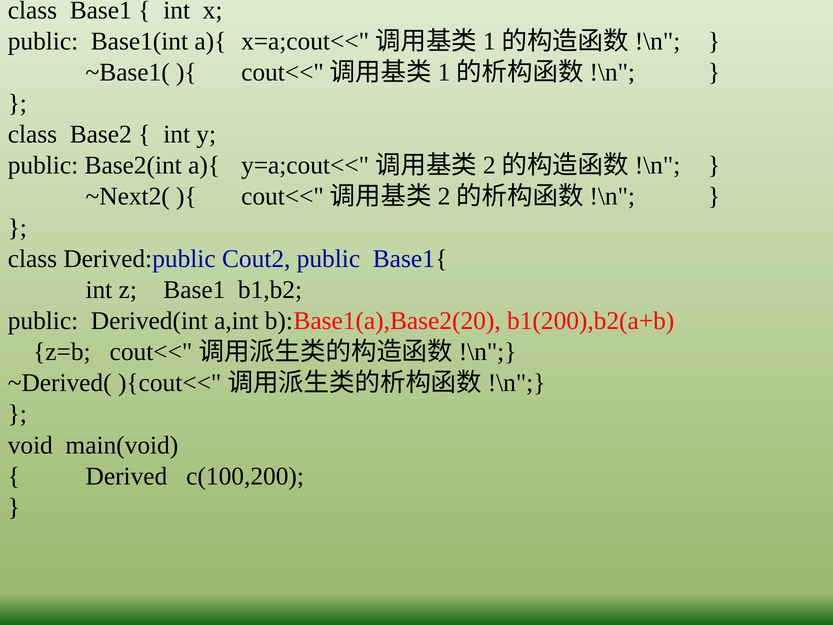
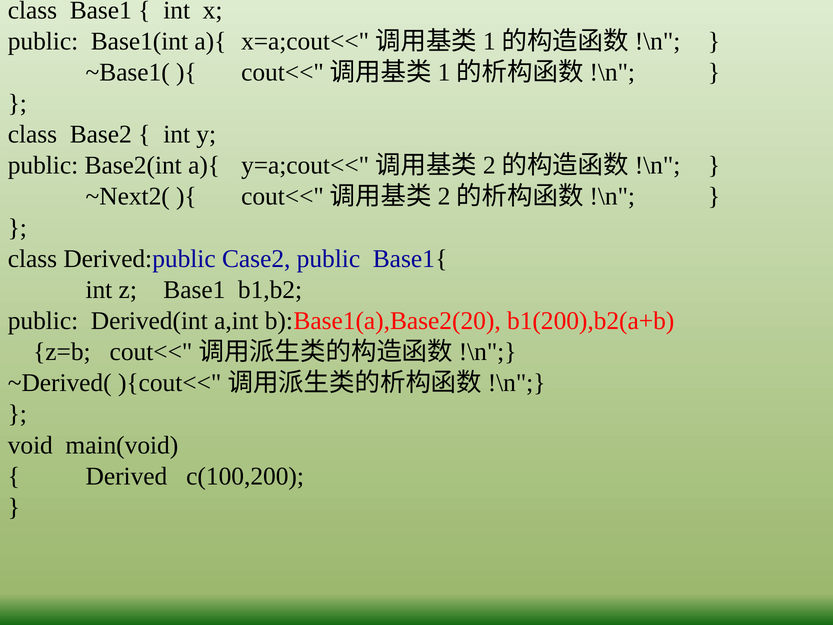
Cout2: Cout2 -> Case2
